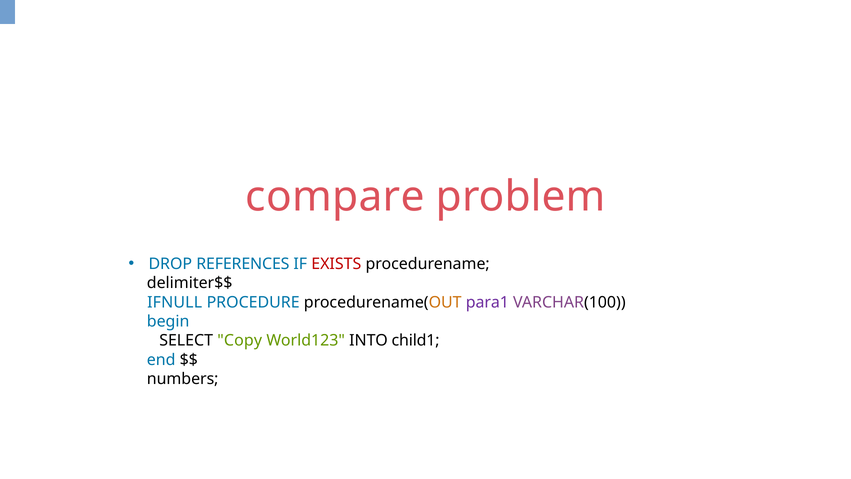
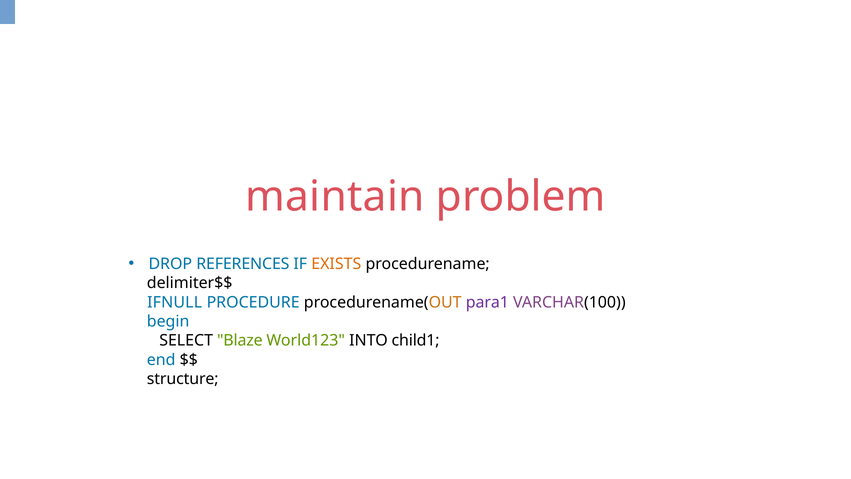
compare: compare -> maintain
EXISTS colour: red -> orange
Copy: Copy -> Blaze
numbers: numbers -> structure
